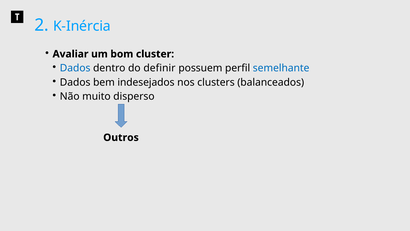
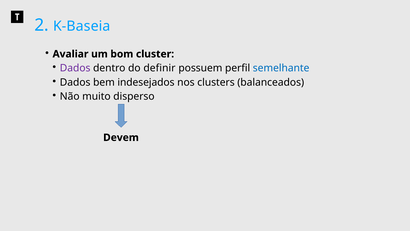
K-Inércia: K-Inércia -> K-Baseia
Dados at (75, 68) colour: blue -> purple
Outros: Outros -> Devem
